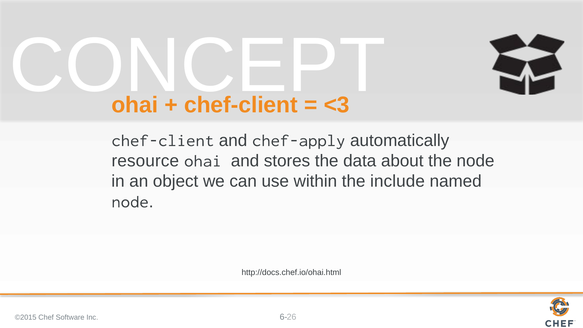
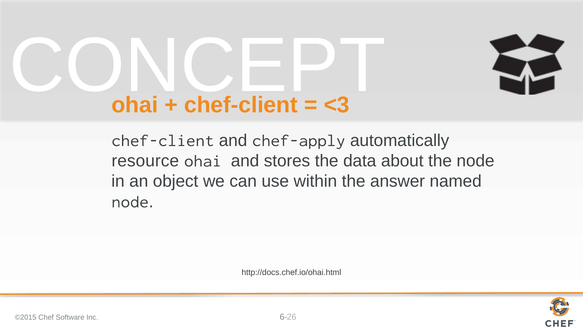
include: include -> answer
